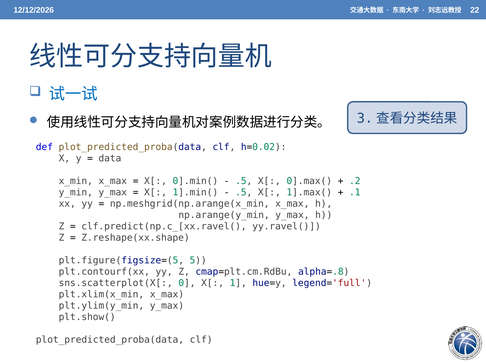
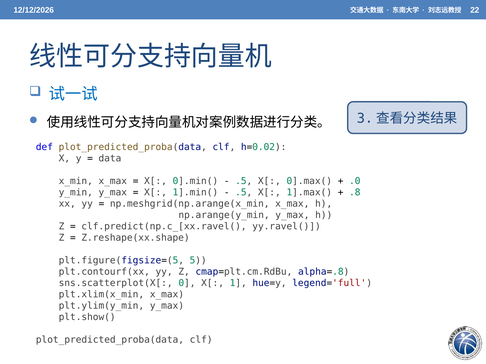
.2: .2 -> .0
.1: .1 -> .8
